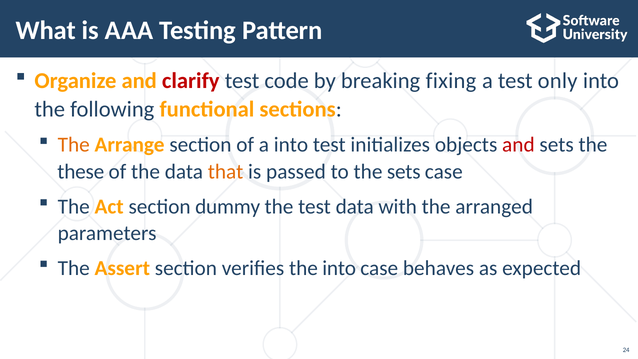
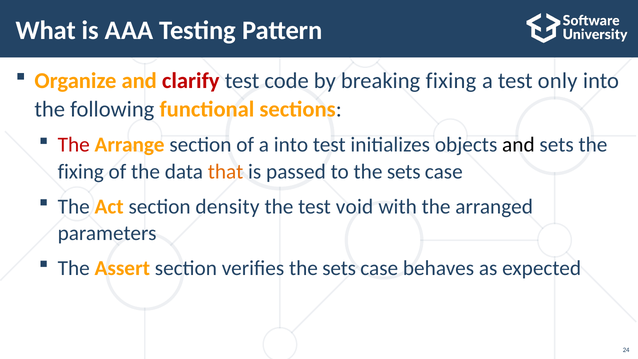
The at (74, 145) colour: orange -> red
and at (518, 145) colour: red -> black
these at (81, 172): these -> fixing
dummy: dummy -> density
test data: data -> void
verifies the into: into -> sets
